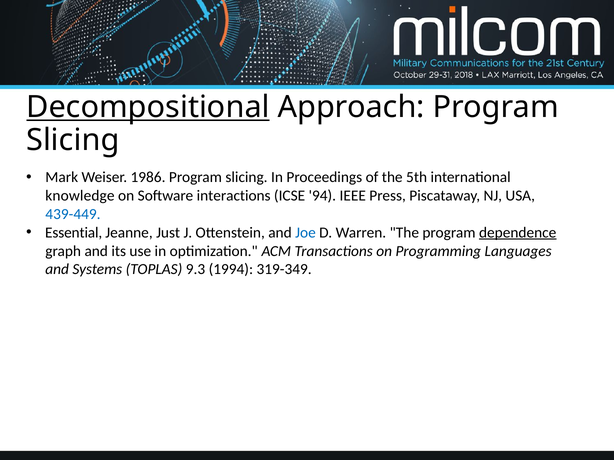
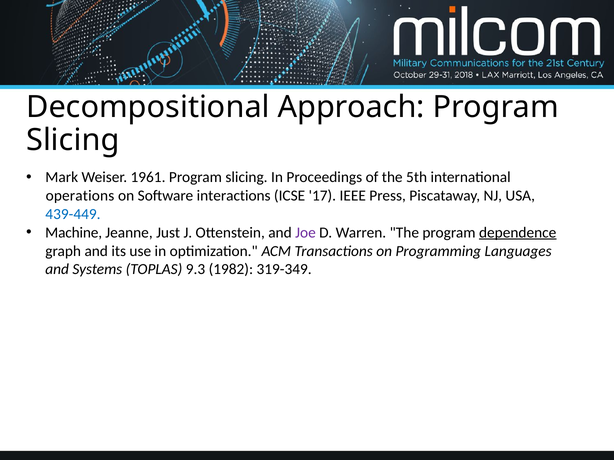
Decompositional underline: present -> none
1986: 1986 -> 1961
knowledge: knowledge -> operations
94: 94 -> 17
Essential: Essential -> Machine
Joe colour: blue -> purple
1994: 1994 -> 1982
